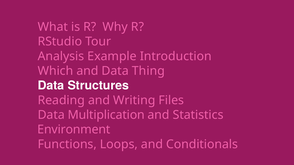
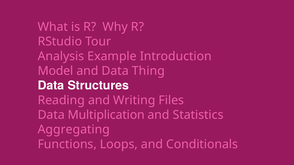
Which: Which -> Model
Environment: Environment -> Aggregating
